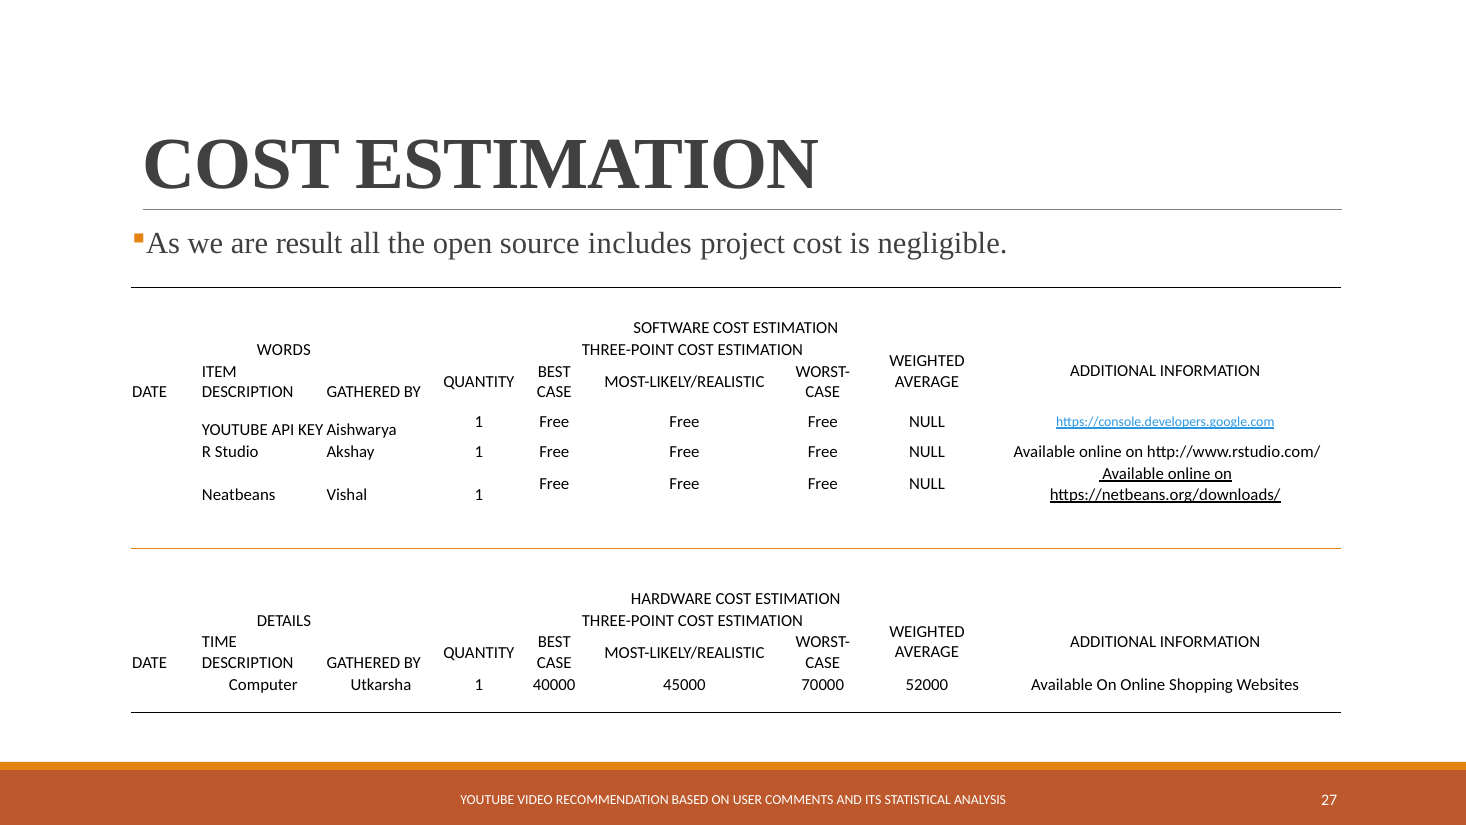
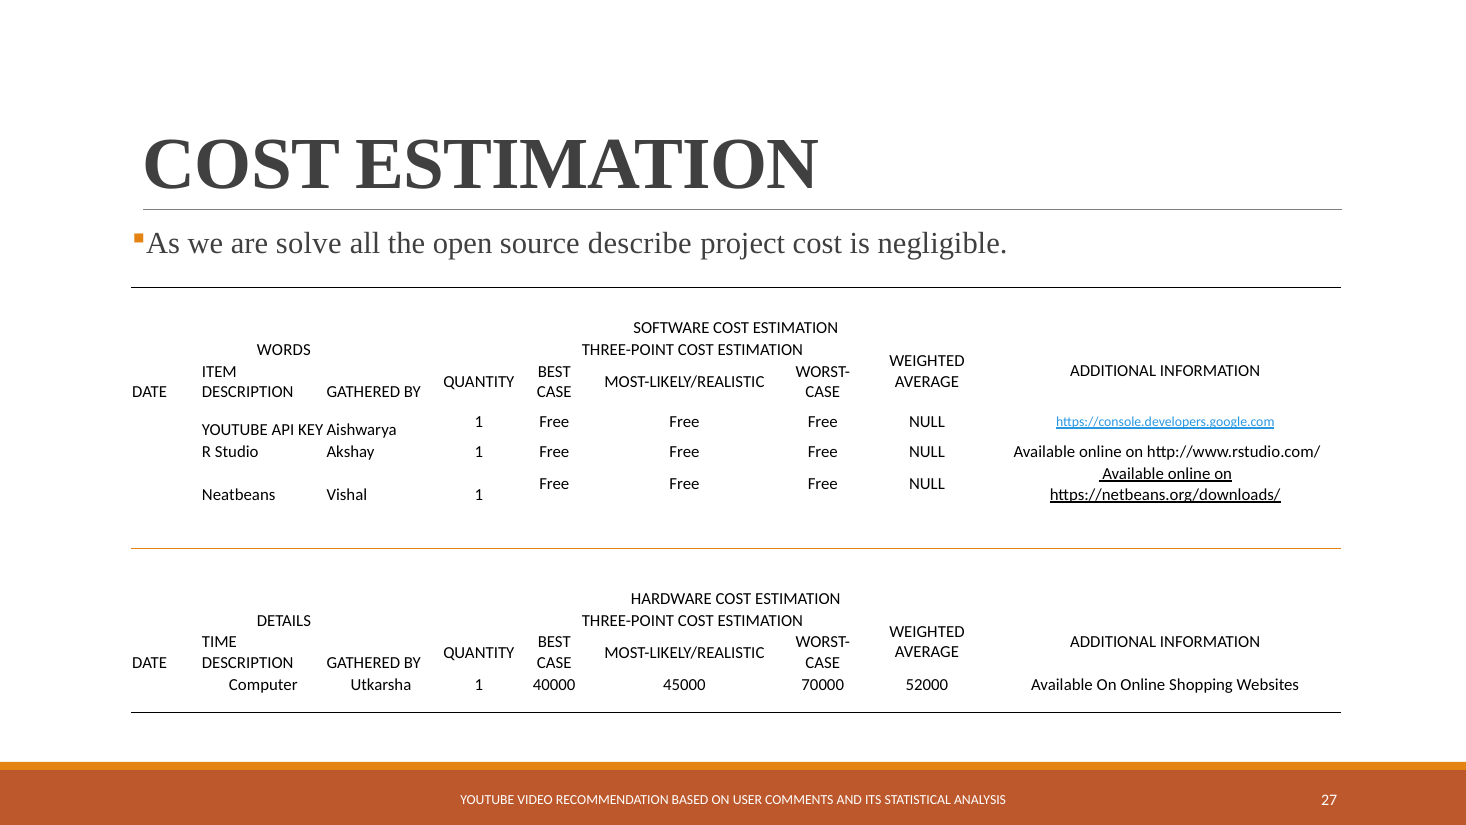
result: result -> solve
includes: includes -> describe
